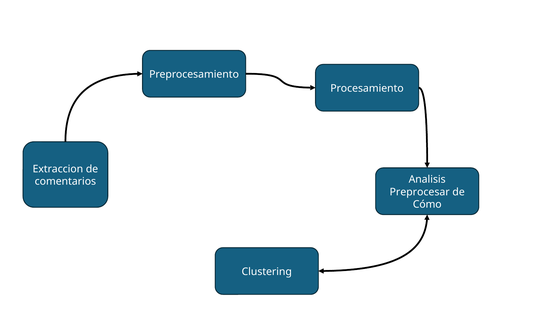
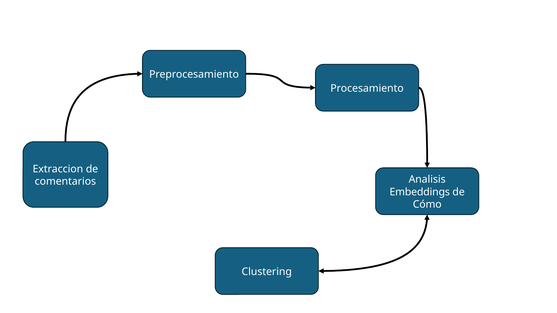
Preprocesar: Preprocesar -> Embeddings
